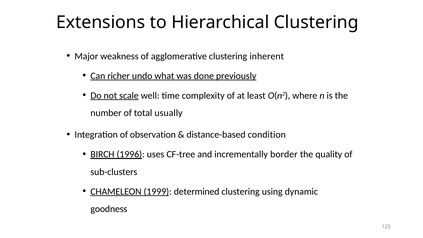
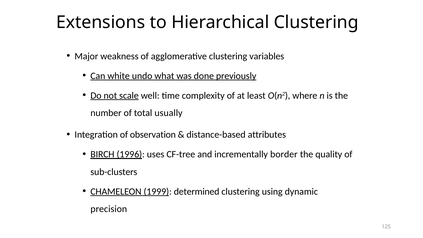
inherent: inherent -> variables
richer: richer -> white
condition: condition -> attributes
goodness: goodness -> precision
